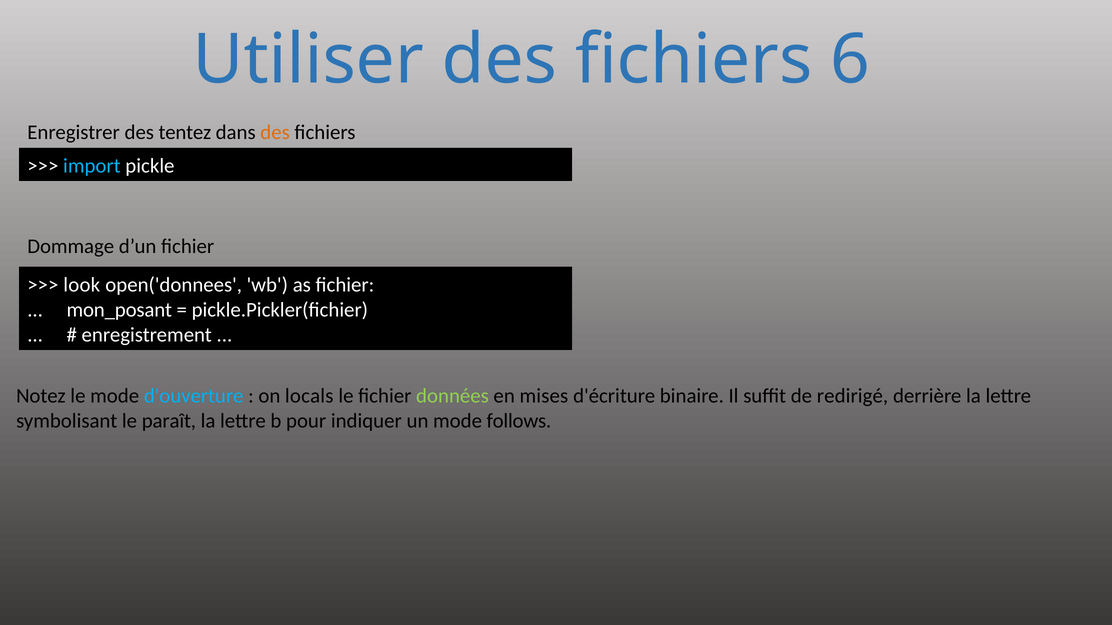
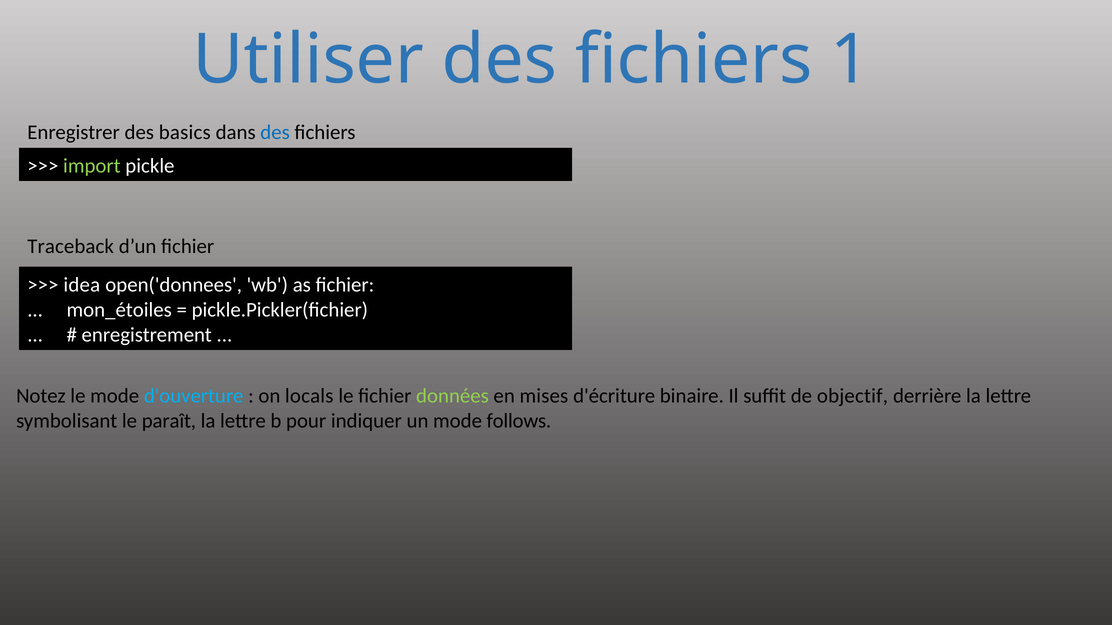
6: 6 -> 1
tentez: tentez -> basics
des at (275, 132) colour: orange -> blue
import colour: light blue -> light green
Dommage: Dommage -> Traceback
look: look -> idea
mon_posant: mon_posant -> mon_étoiles
redirigé: redirigé -> objectif
